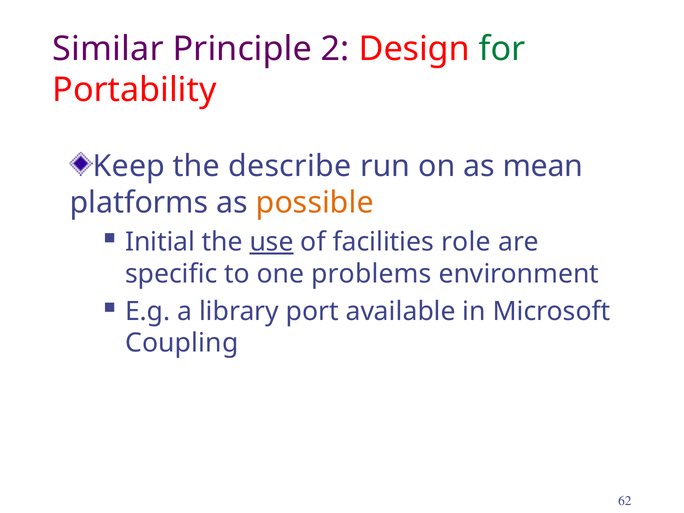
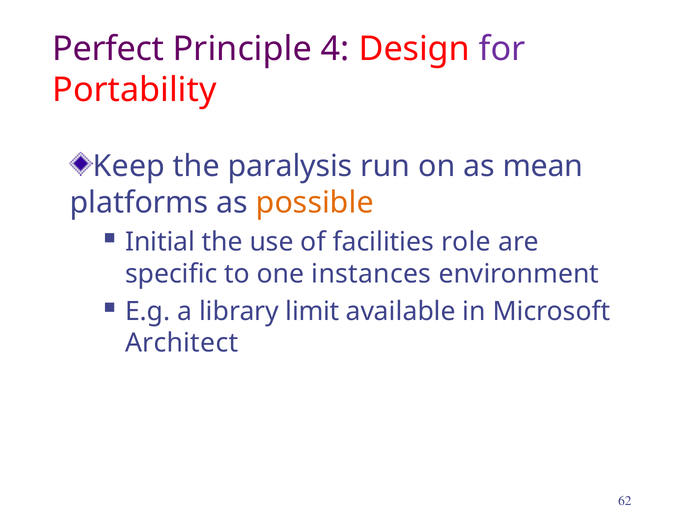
Similar: Similar -> Perfect
2: 2 -> 4
for colour: green -> purple
describe: describe -> paralysis
use underline: present -> none
problems: problems -> instances
port: port -> limit
Coupling: Coupling -> Architect
